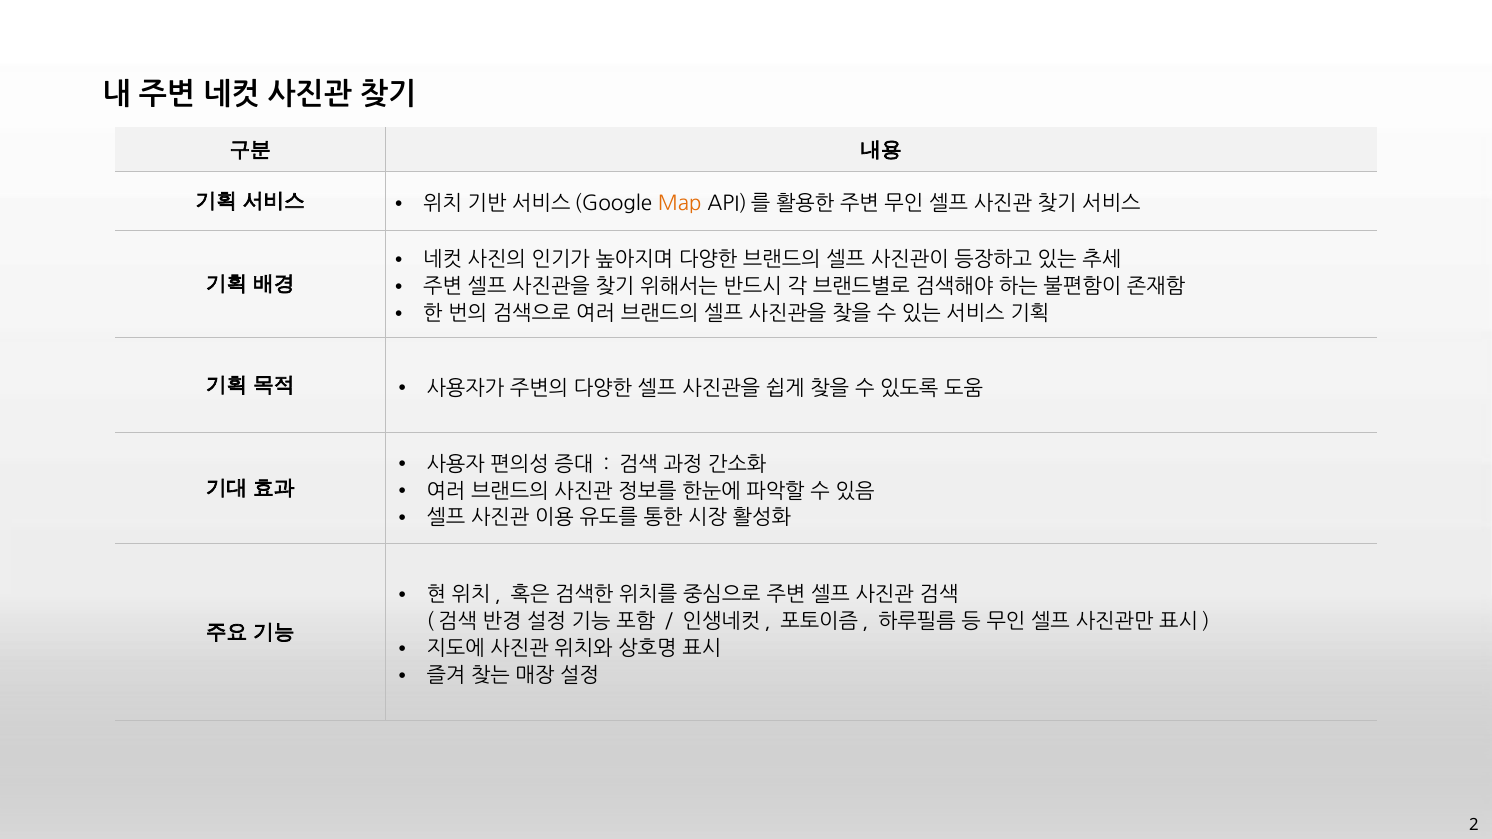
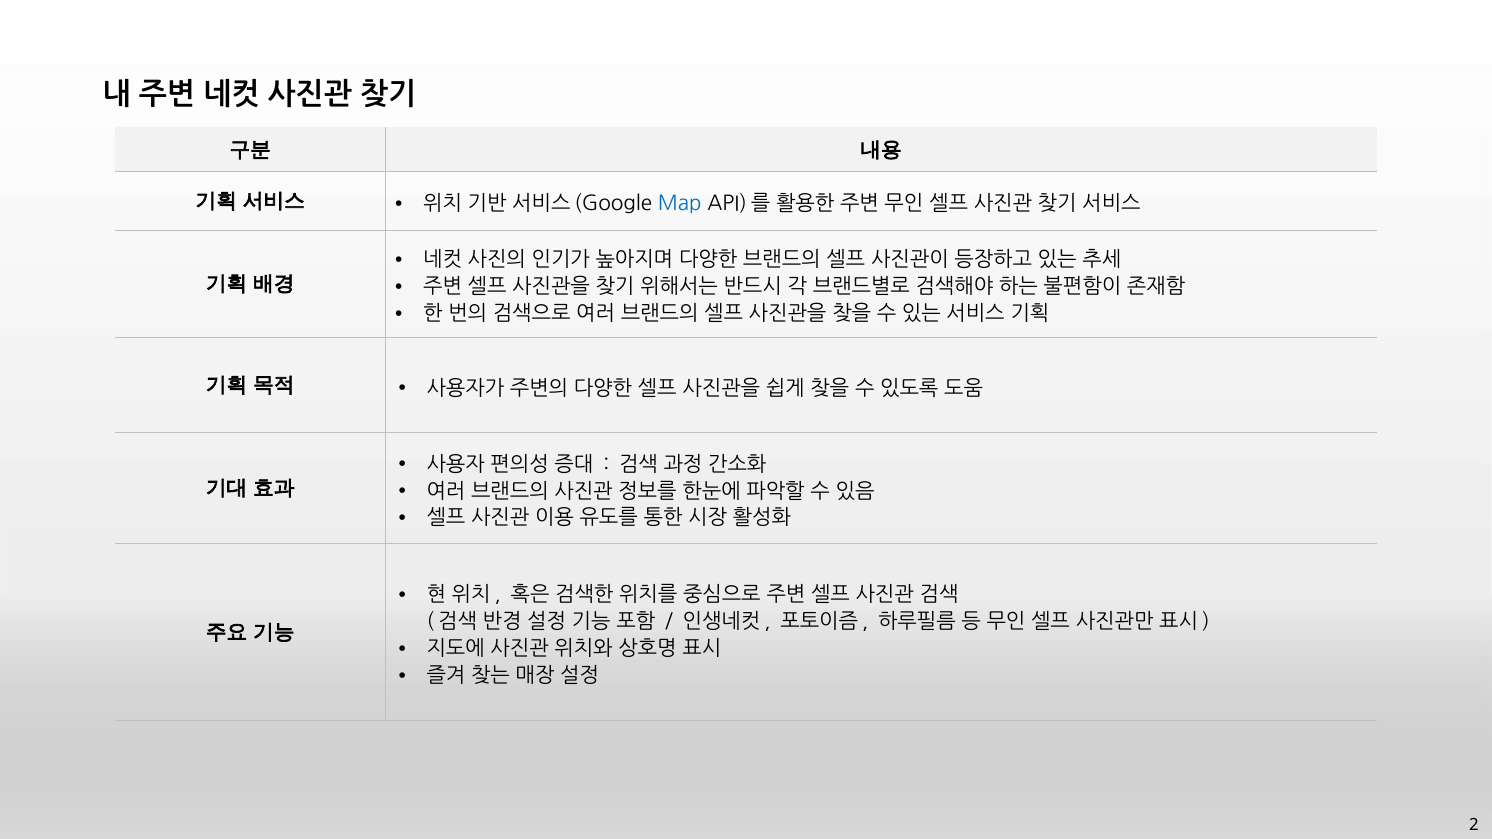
Map colour: orange -> blue
